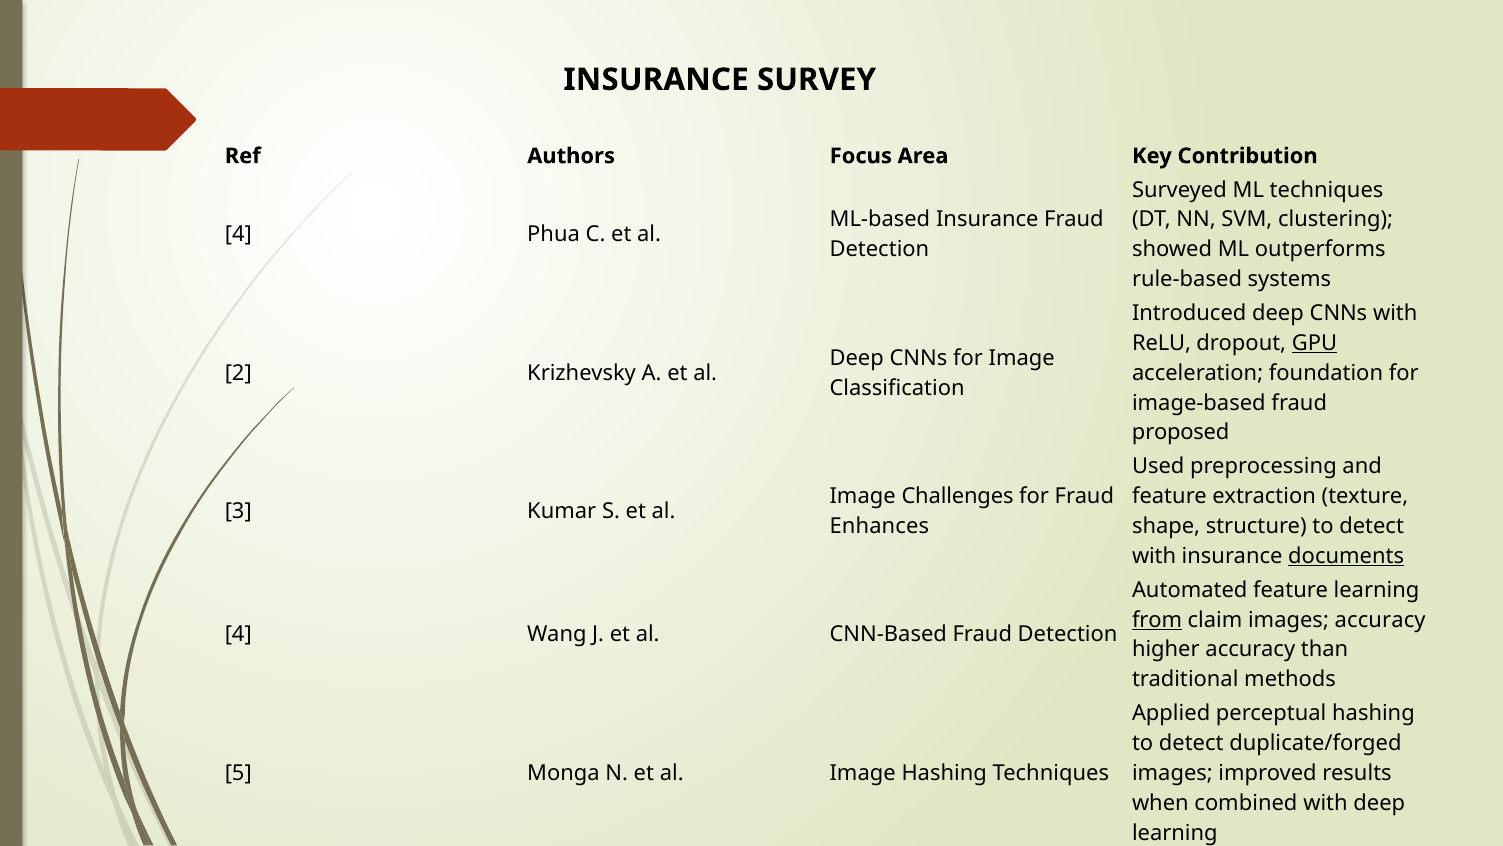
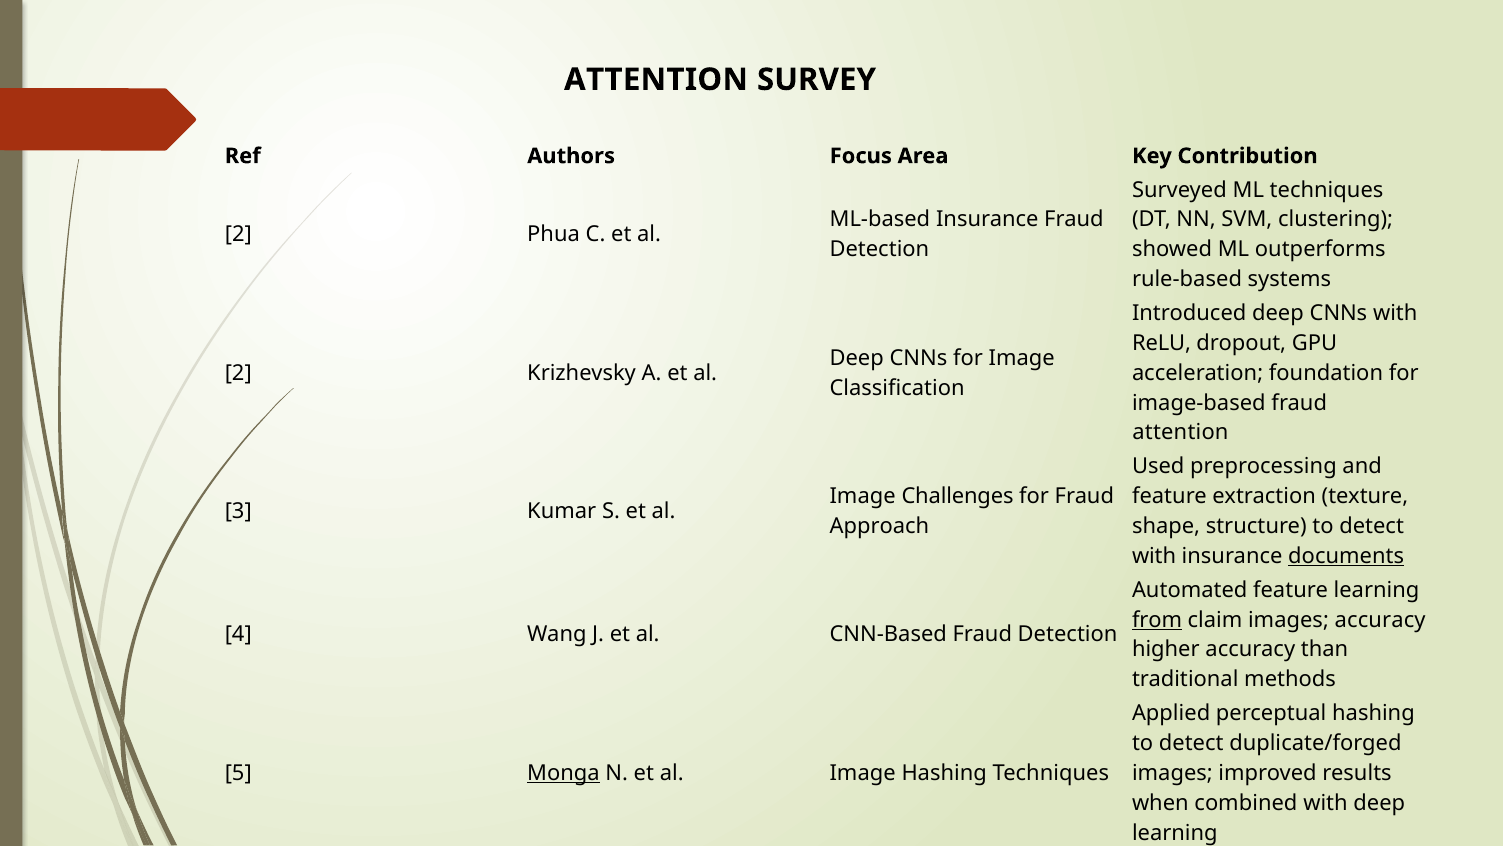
INSURANCE at (656, 80): INSURANCE -> ATTENTION
4 at (238, 234): 4 -> 2
GPU underline: present -> none
proposed at (1181, 432): proposed -> attention
Enhances: Enhances -> Approach
Monga underline: none -> present
